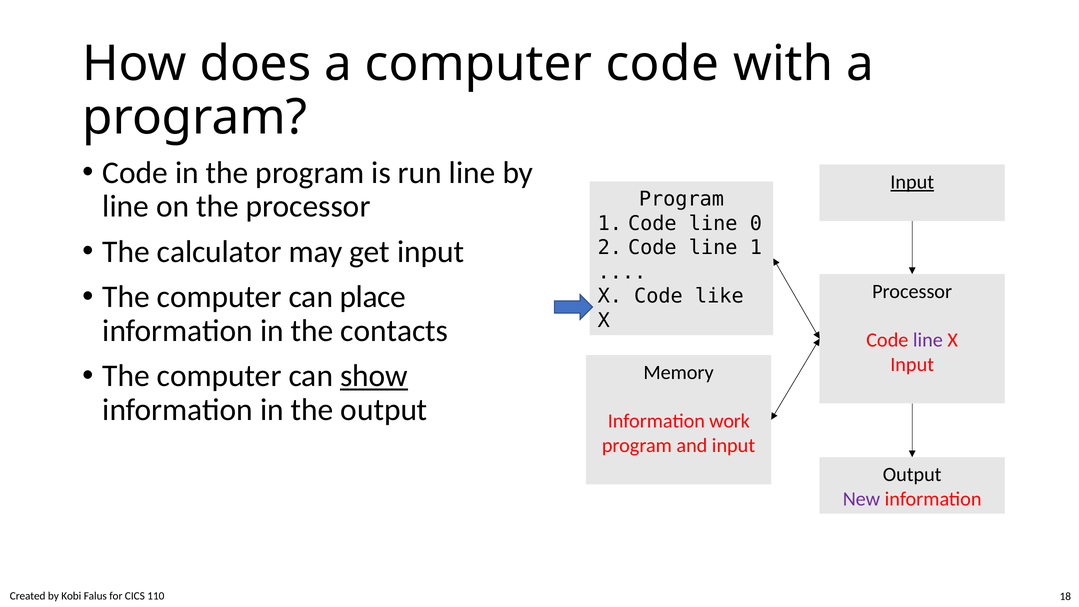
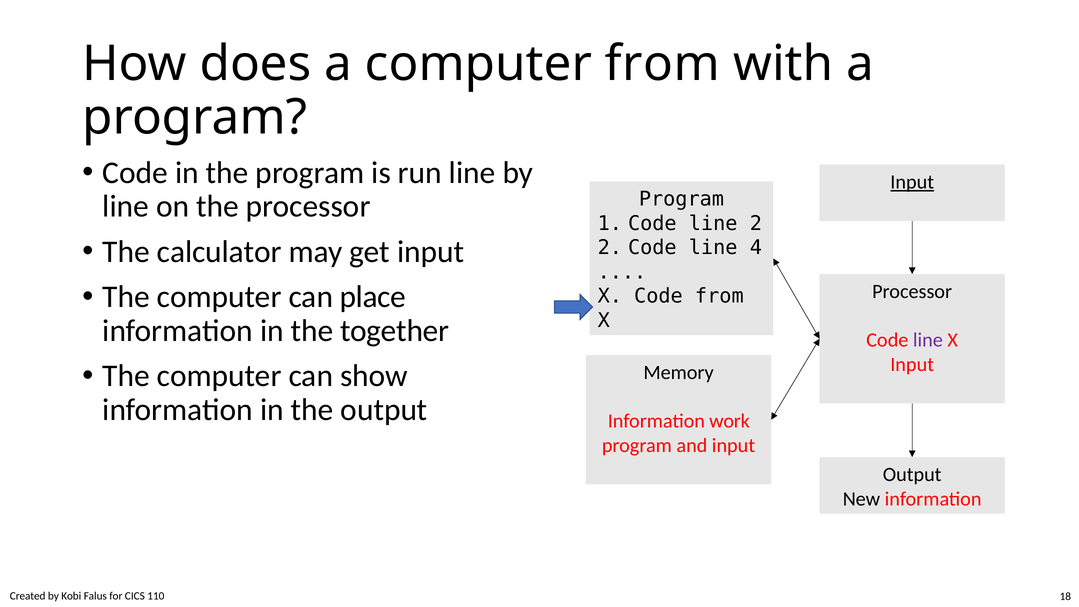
computer code: code -> from
line 0: 0 -> 2
line 1: 1 -> 4
Code like: like -> from
contacts: contacts -> together
show underline: present -> none
New colour: purple -> black
